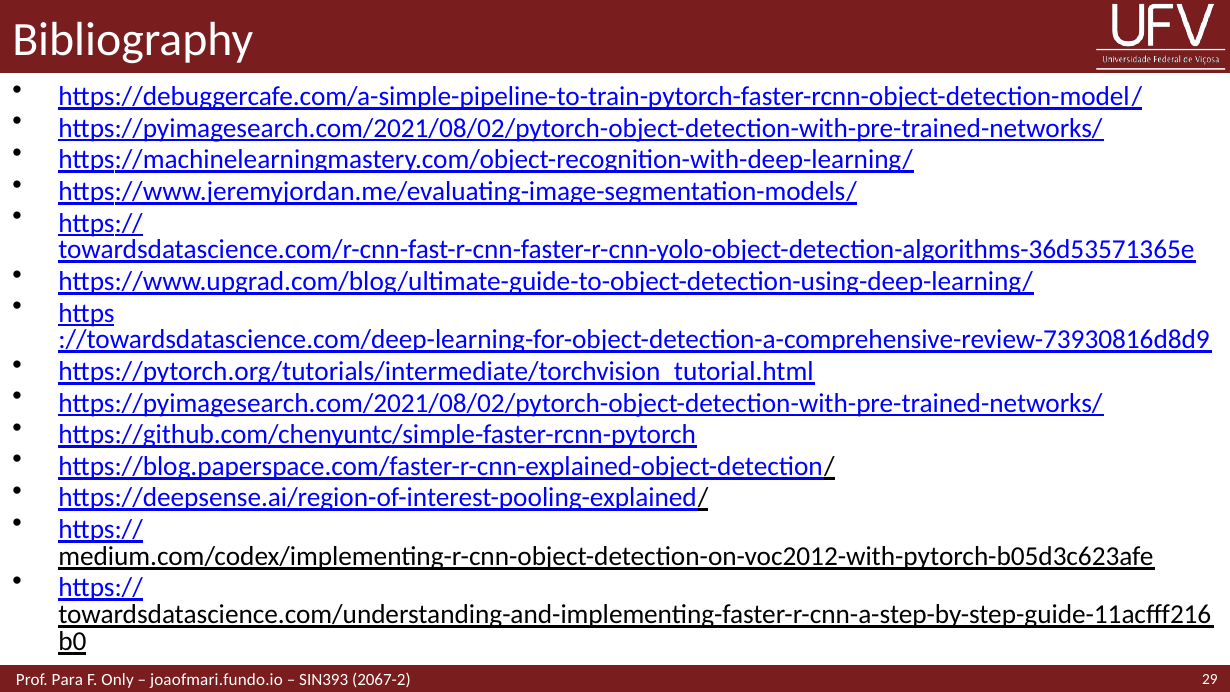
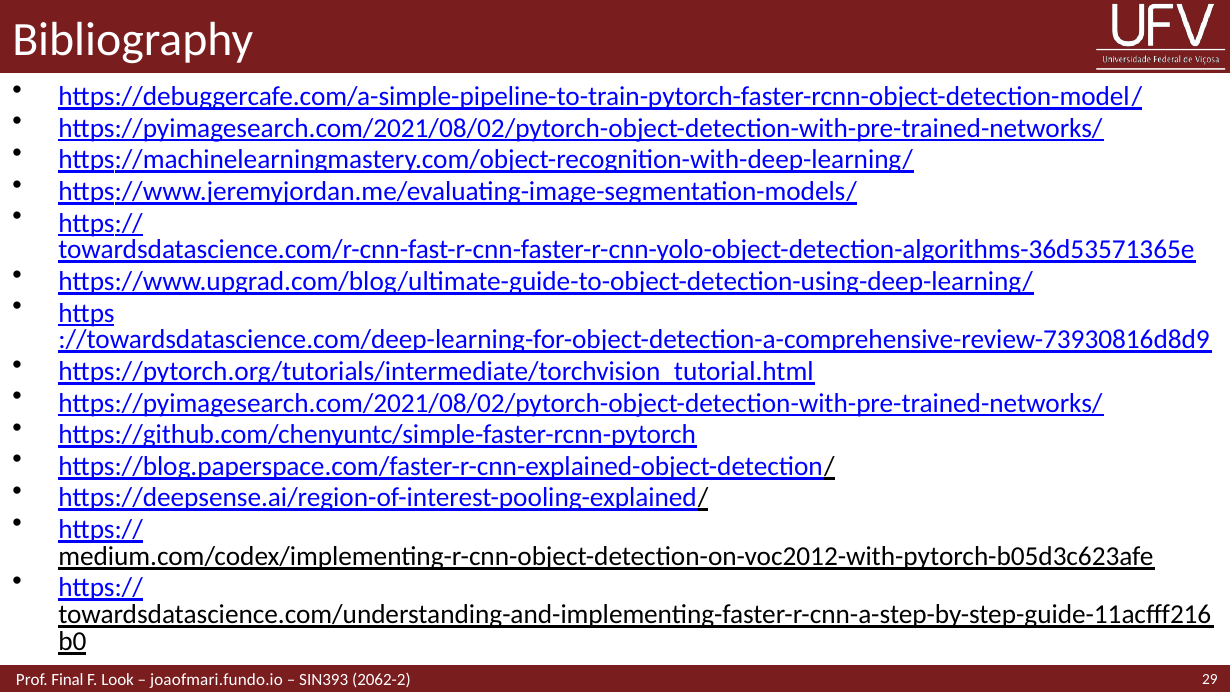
Para: Para -> Final
Only: Only -> Look
2067-2: 2067-2 -> 2062-2
